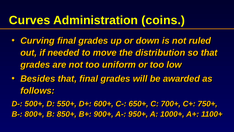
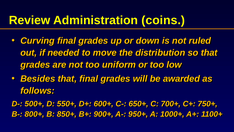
Curves: Curves -> Review
